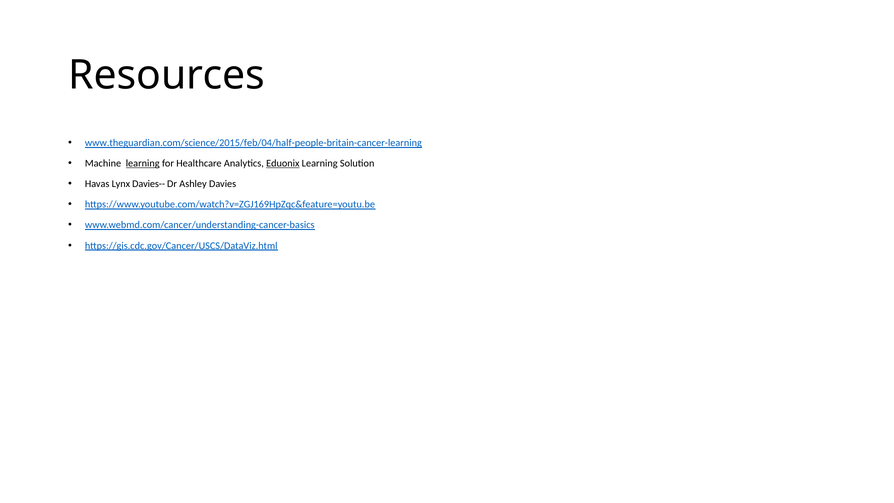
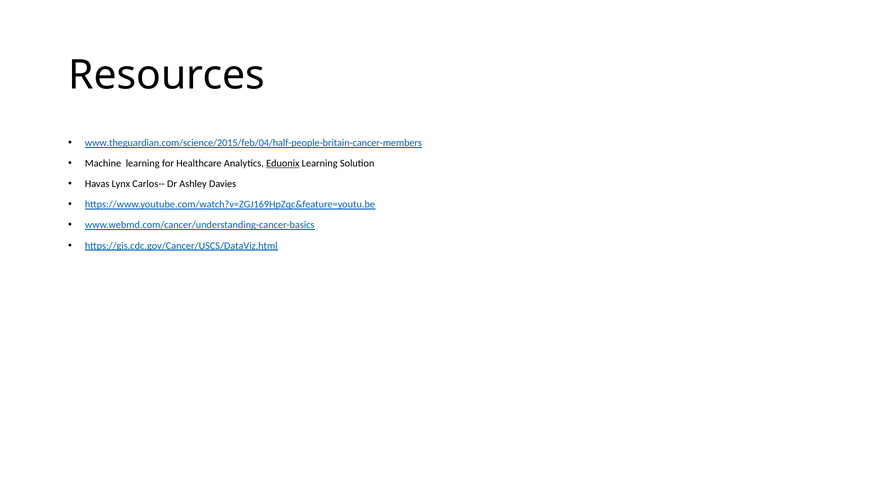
www.theguardian.com/science/2015/feb/04/half-people-britain-cancer-learning: www.theguardian.com/science/2015/feb/04/half-people-britain-cancer-learning -> www.theguardian.com/science/2015/feb/04/half-people-britain-cancer-members
learning at (143, 163) underline: present -> none
Davies--: Davies-- -> Carlos--
